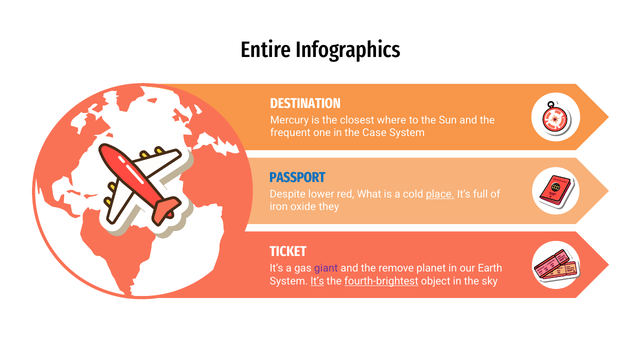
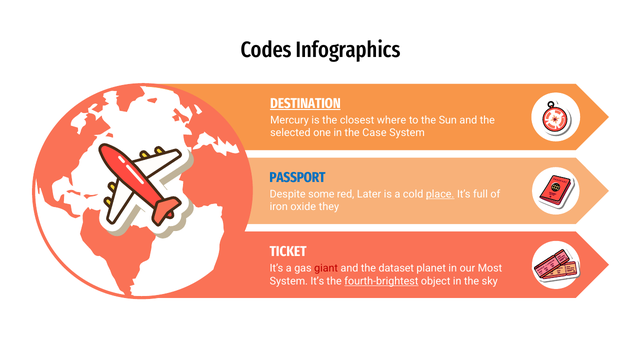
Entire: Entire -> Codes
DESTINATION underline: none -> present
frequent: frequent -> selected
lower: lower -> some
What: What -> Later
giant colour: purple -> red
remove: remove -> dataset
Earth: Earth -> Most
It’s at (317, 281) underline: present -> none
